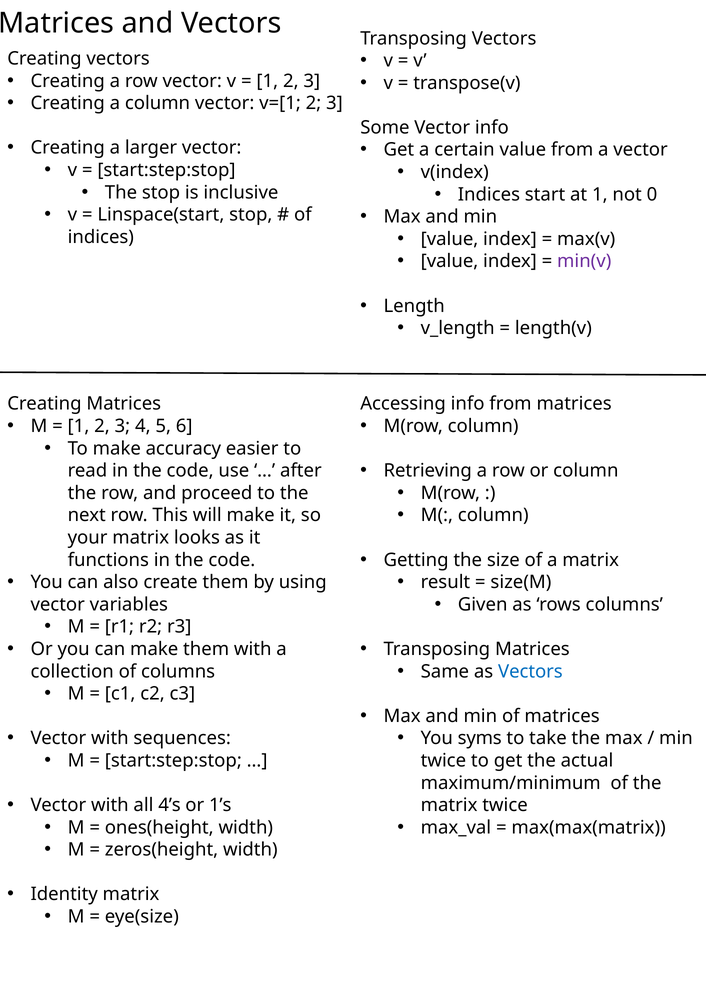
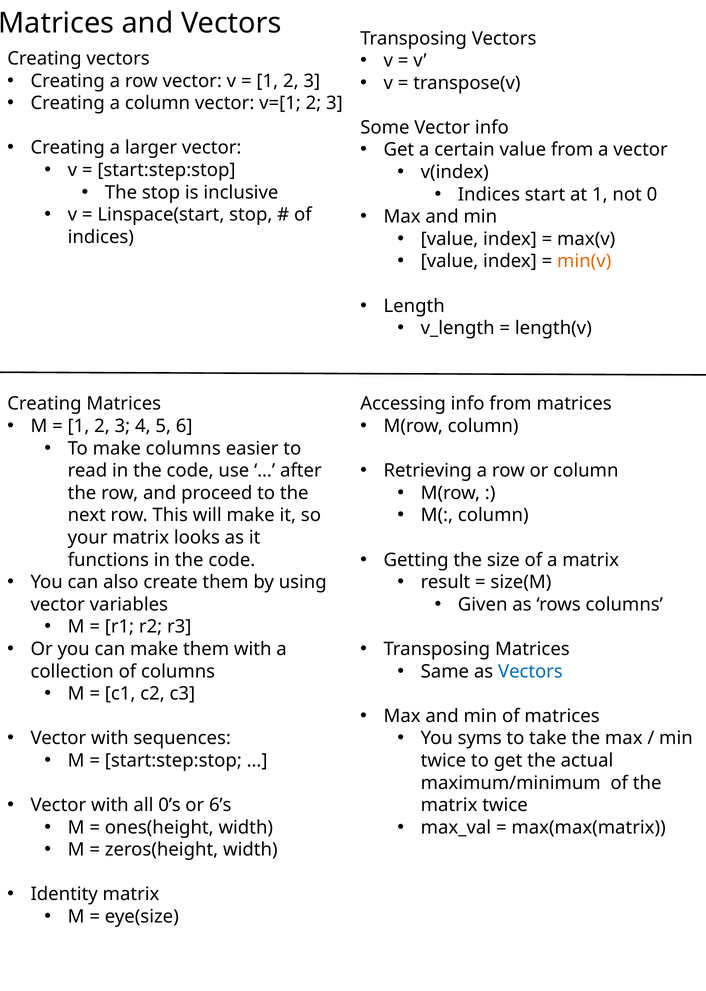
min(v colour: purple -> orange
make accuracy: accuracy -> columns
4’s: 4’s -> 0’s
1’s: 1’s -> 6’s
